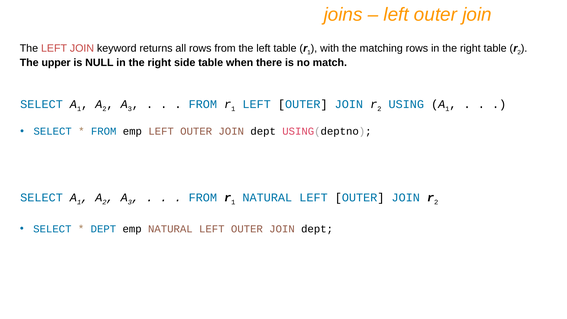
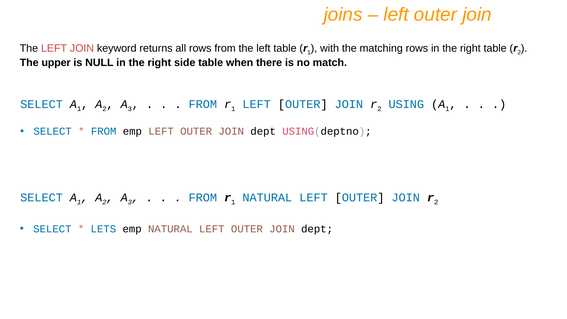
DEPT at (103, 229): DEPT -> LETS
